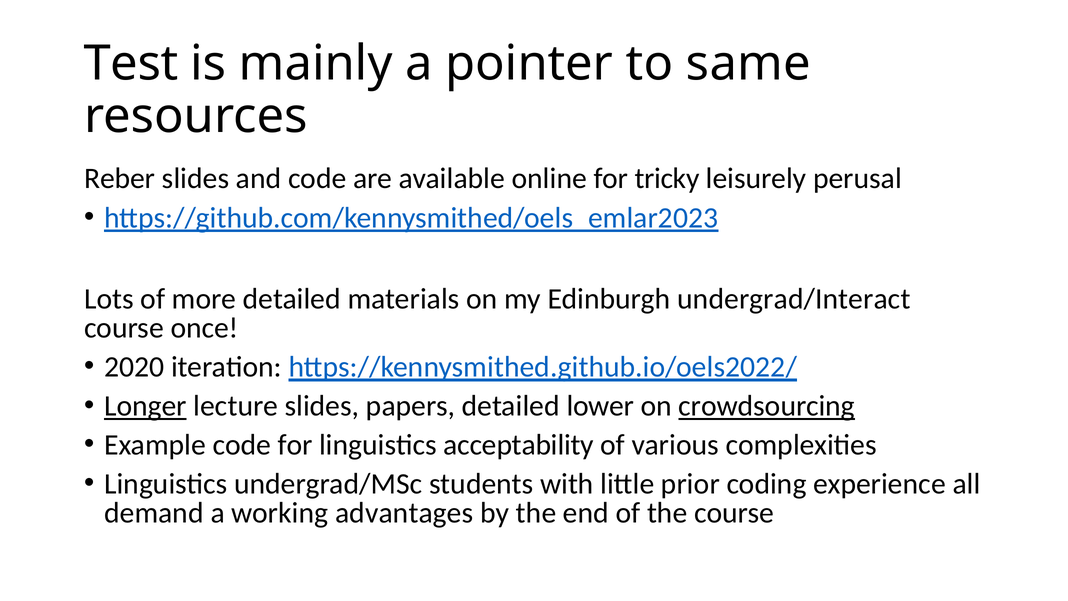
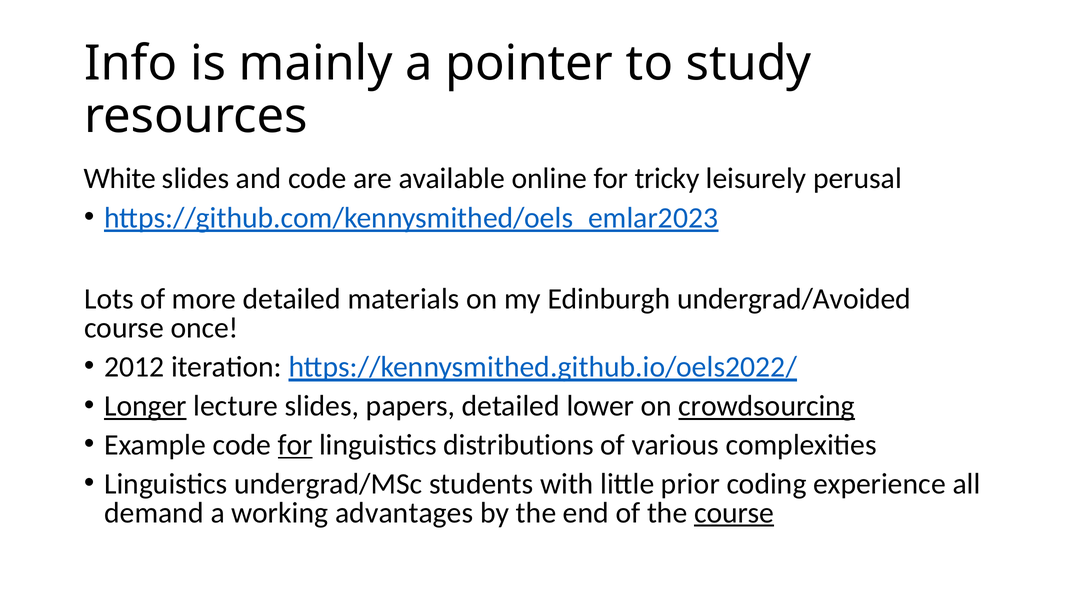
Test: Test -> Info
same: same -> study
Reber: Reber -> White
undergrad/Interact: undergrad/Interact -> undergrad/Avoided
2020: 2020 -> 2012
for at (295, 445) underline: none -> present
acceptability: acceptability -> distributions
course at (734, 513) underline: none -> present
